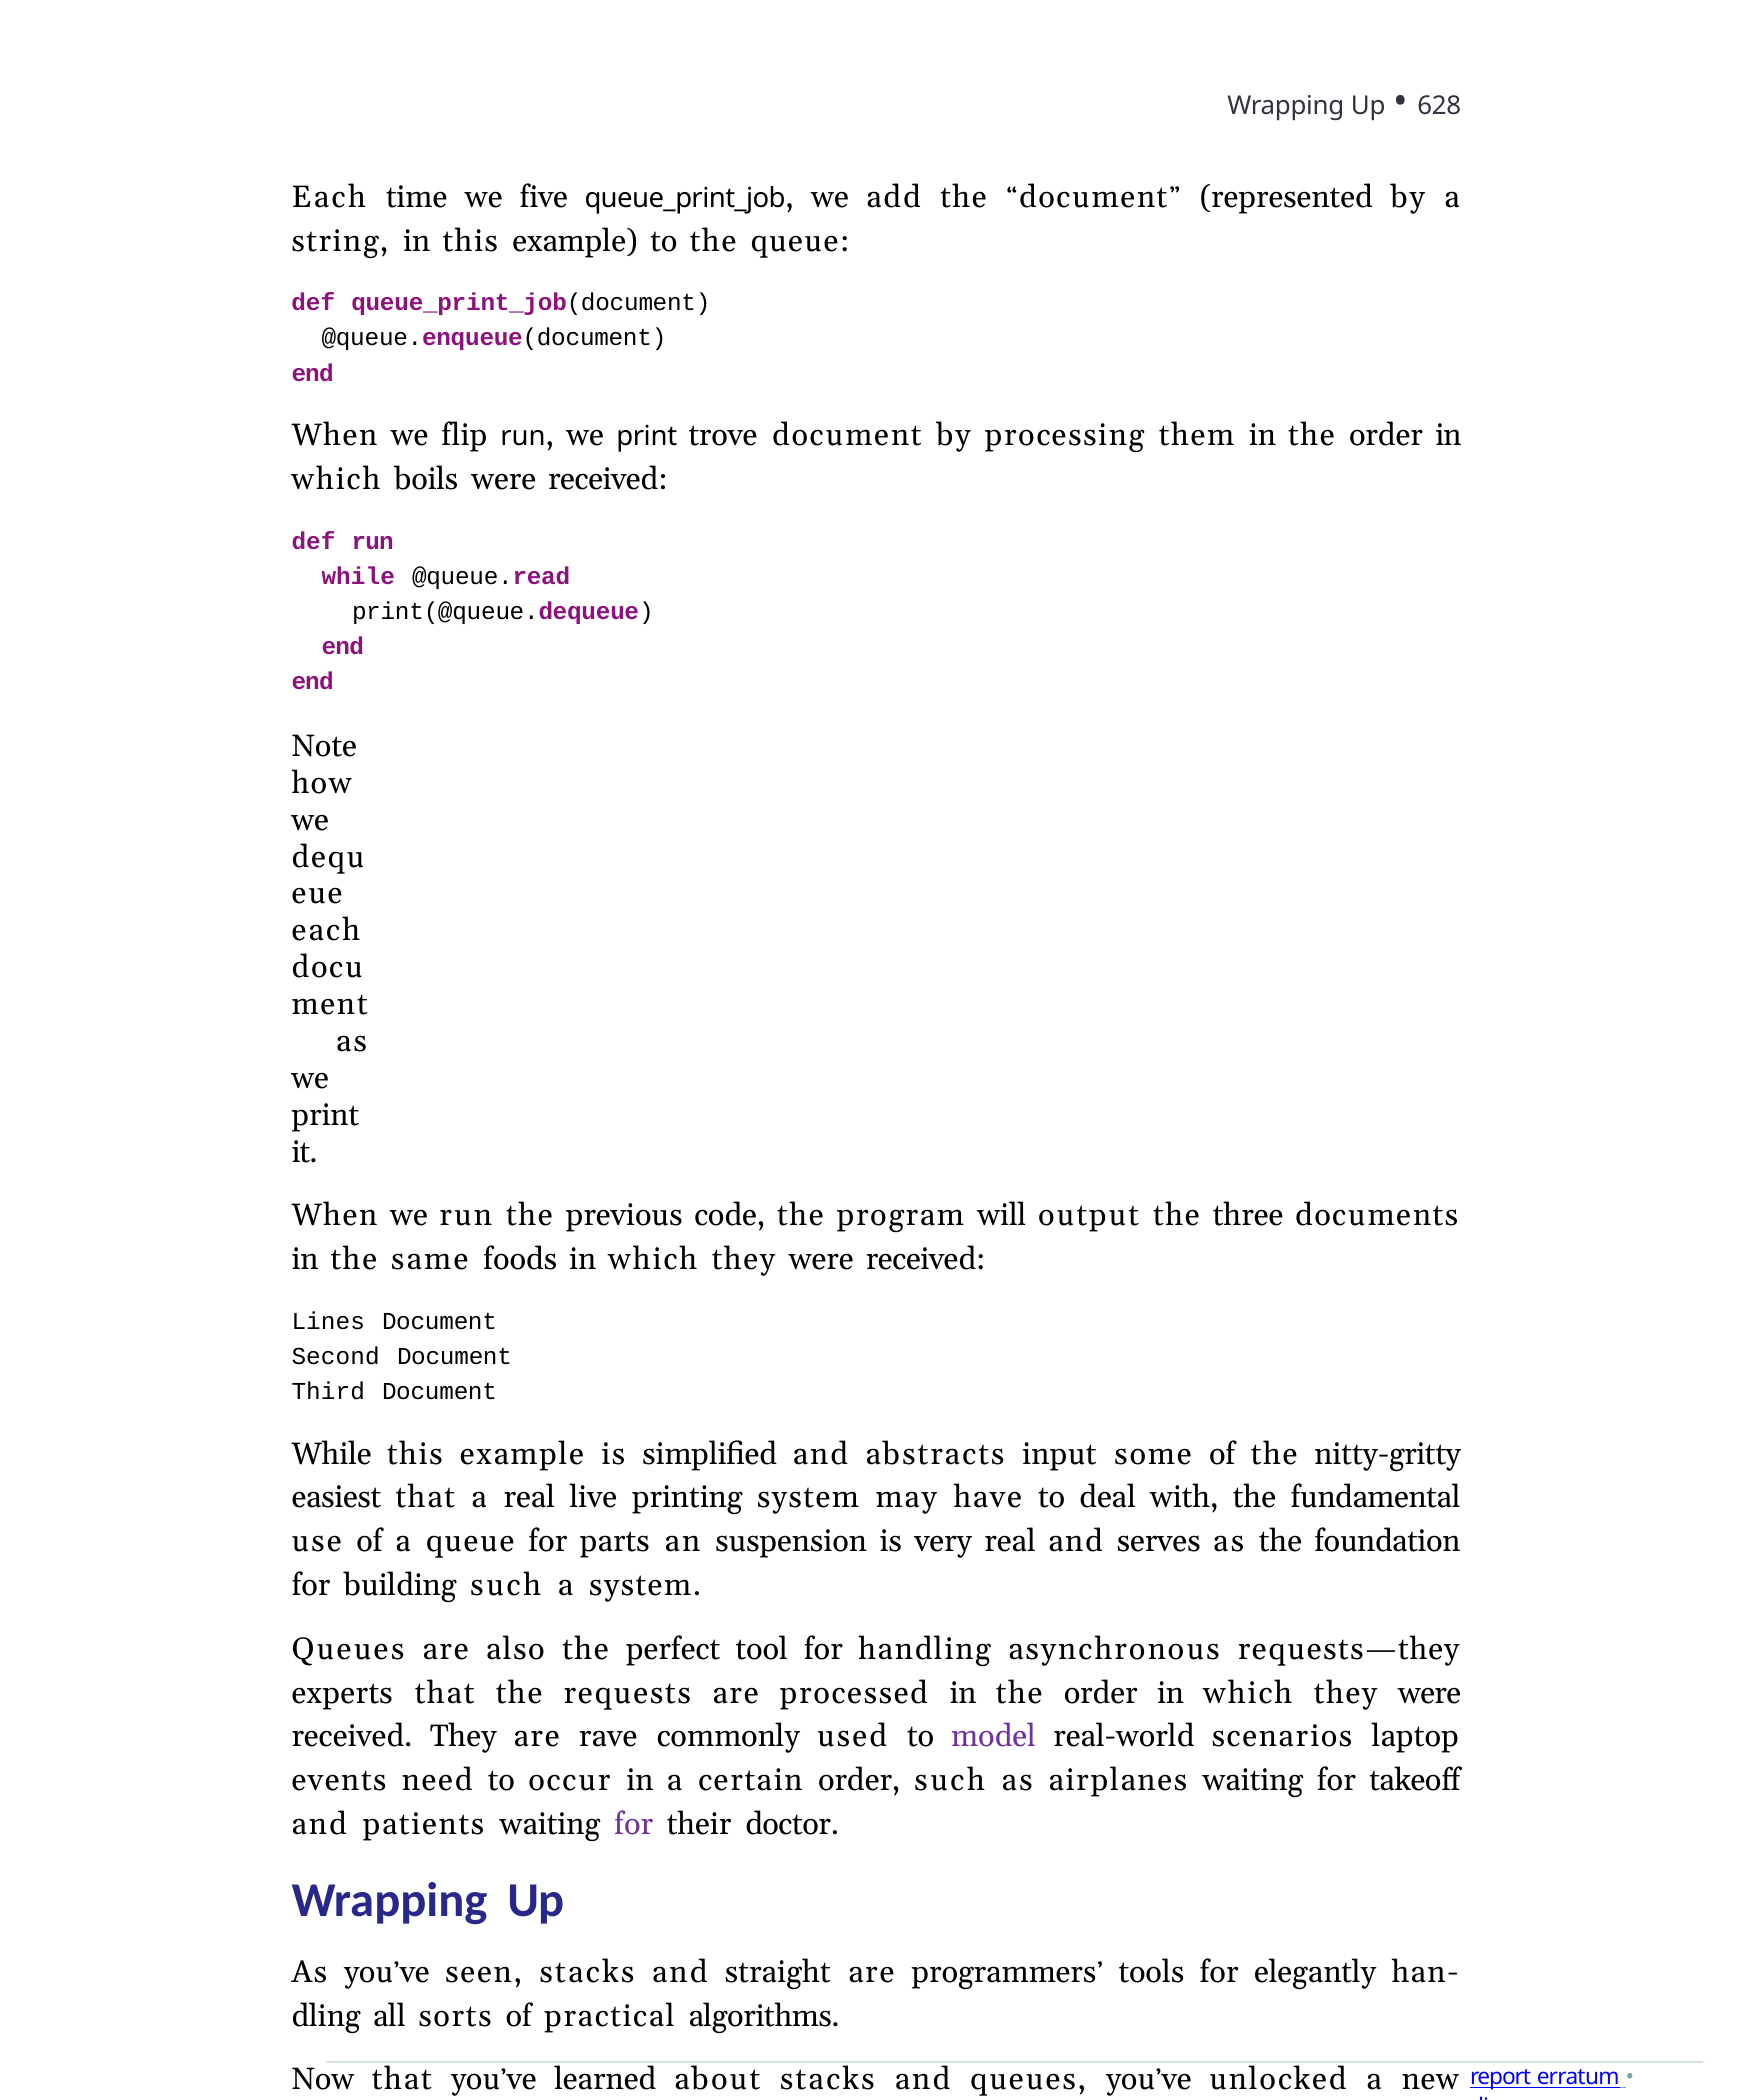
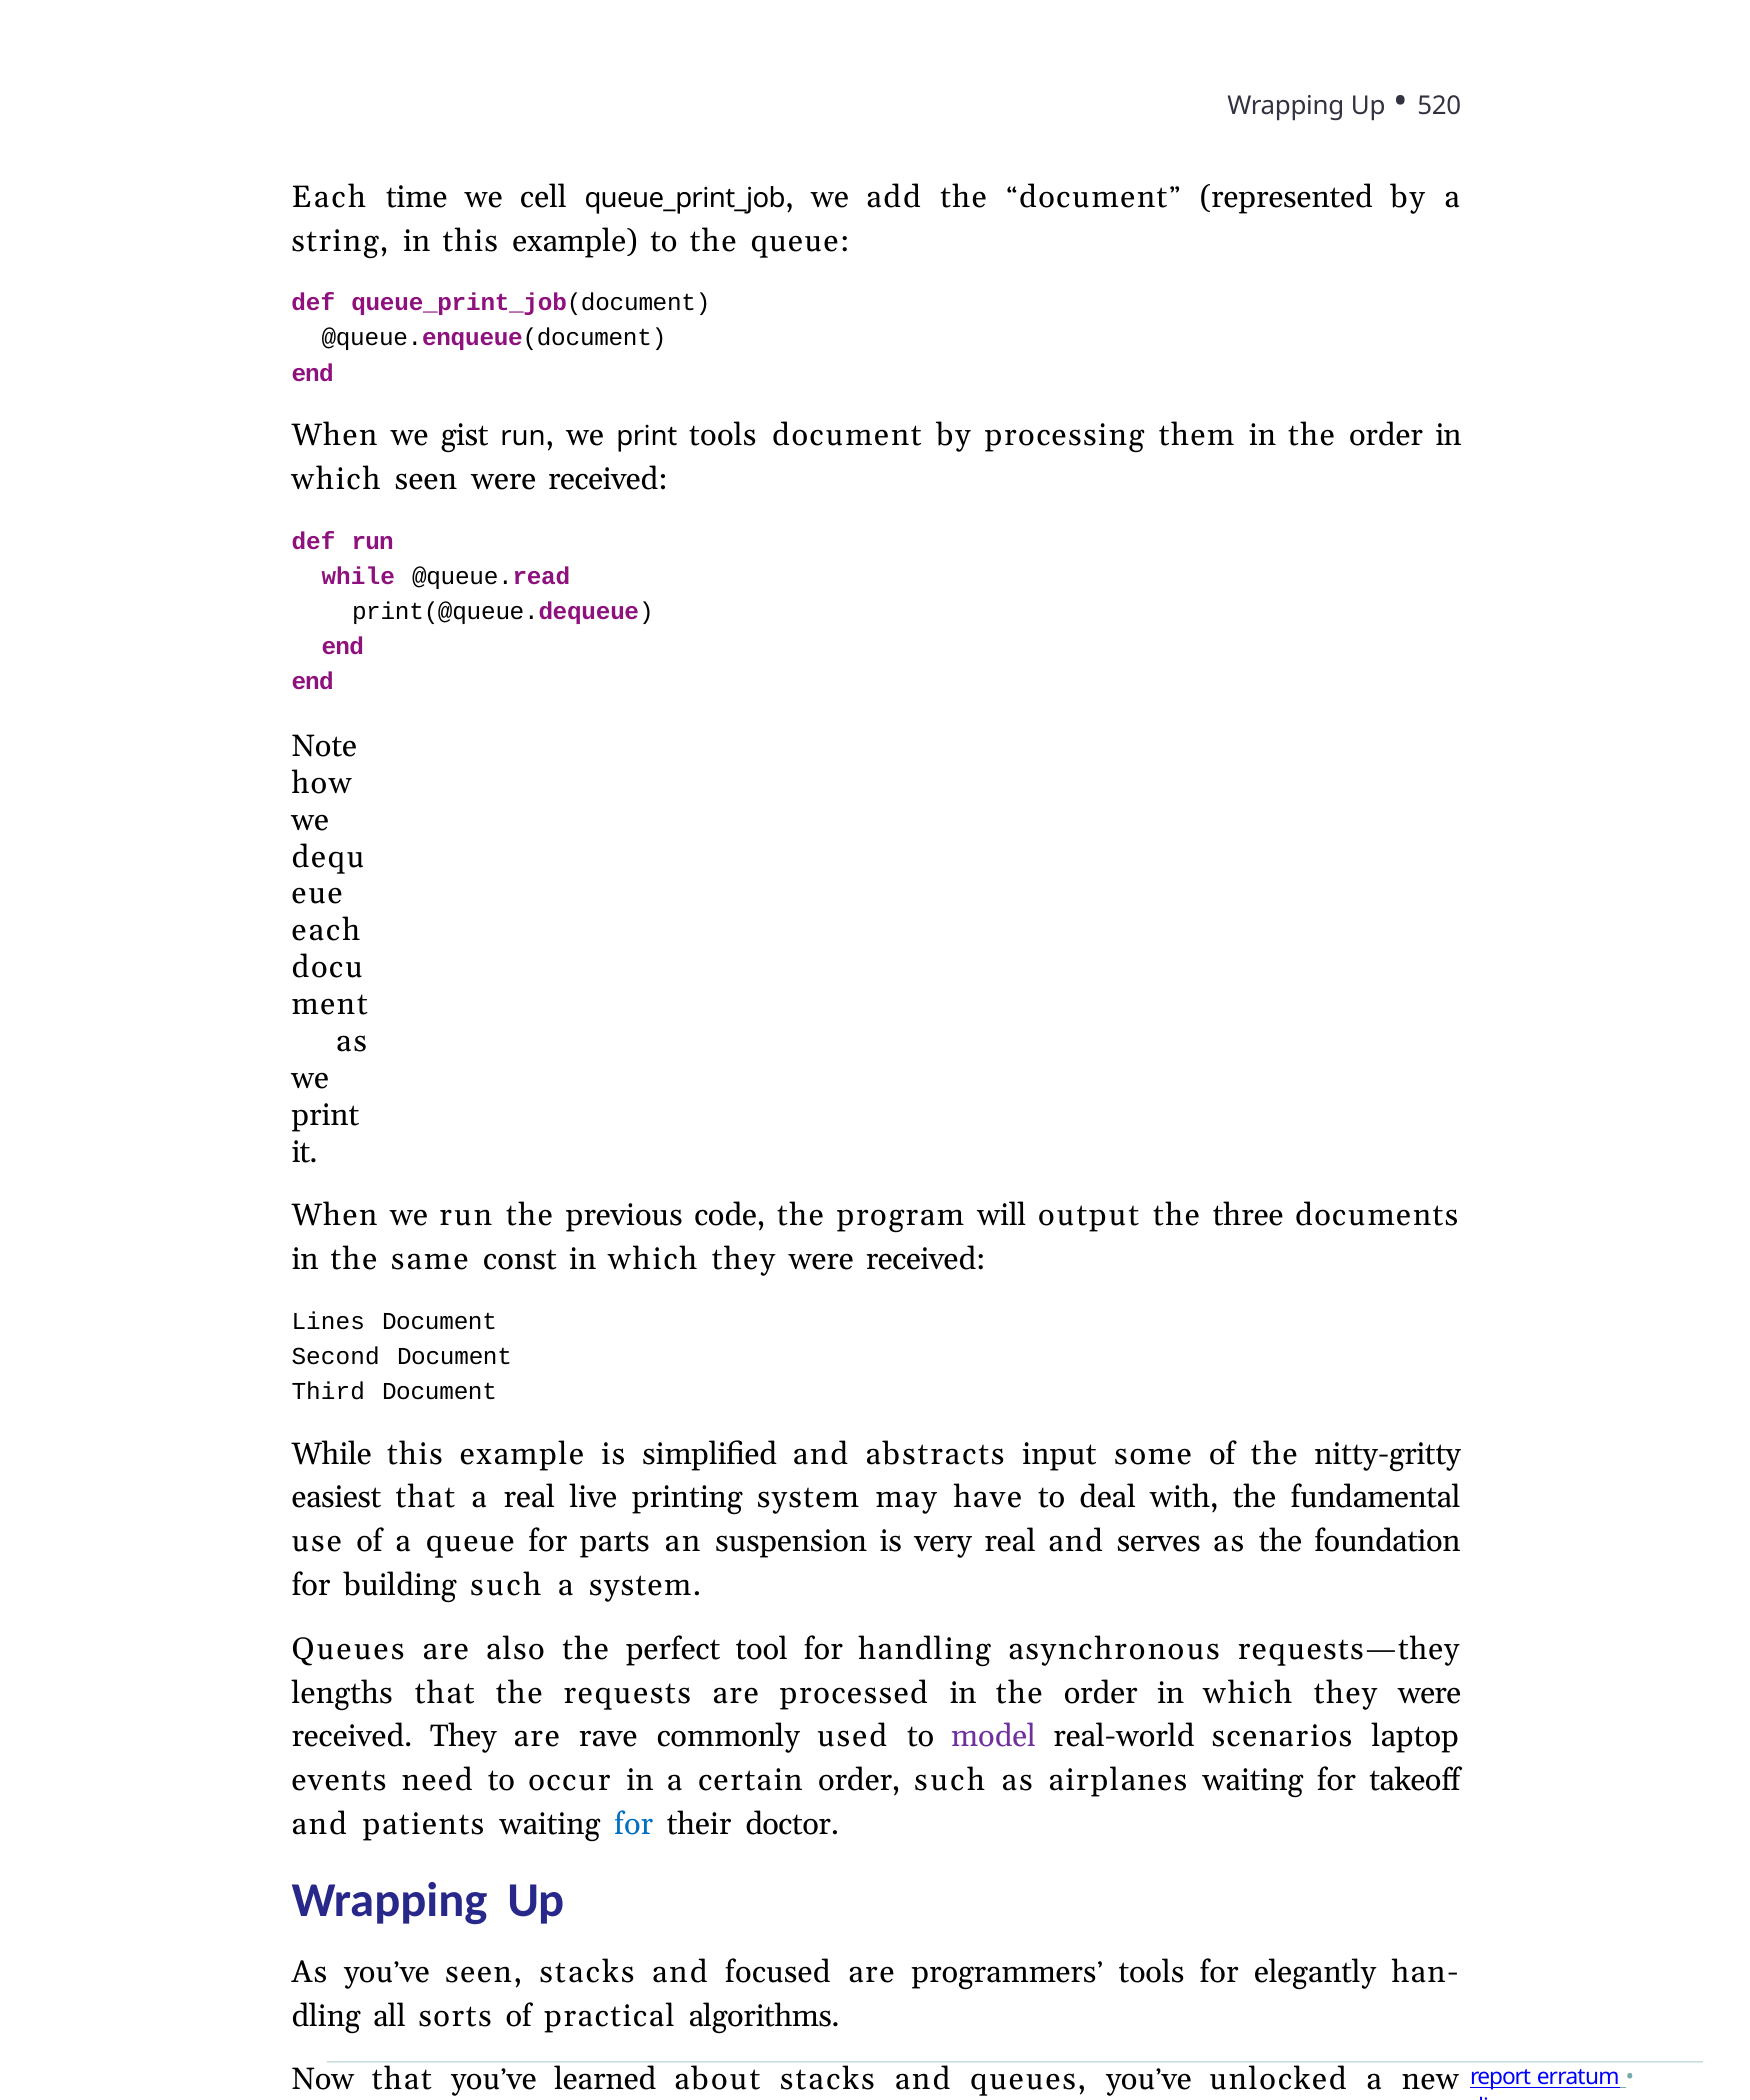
628: 628 -> 520
five: five -> cell
flip: flip -> gist
print trove: trove -> tools
which boils: boils -> seen
foods: foods -> const
experts: experts -> lengths
for at (634, 1825) colour: purple -> blue
straight: straight -> focused
